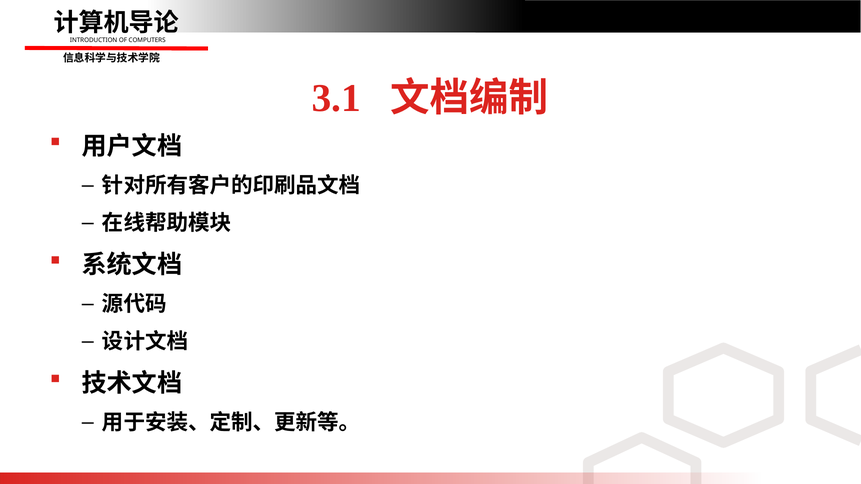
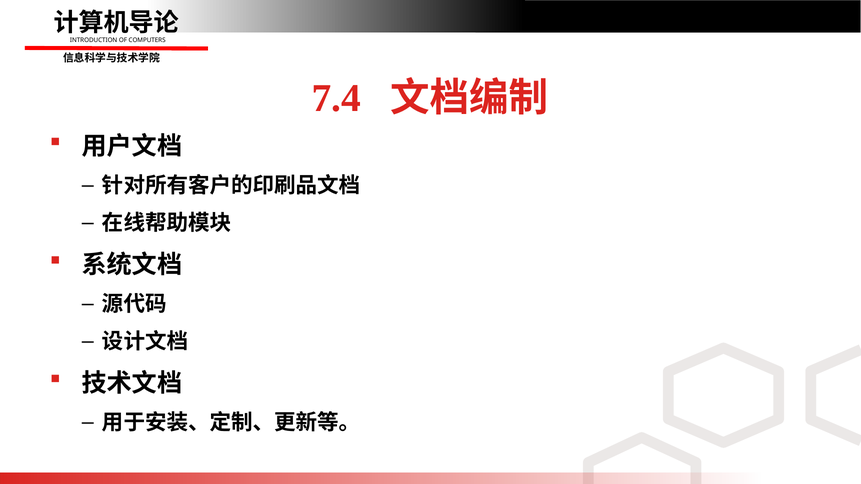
3.1: 3.1 -> 7.4
